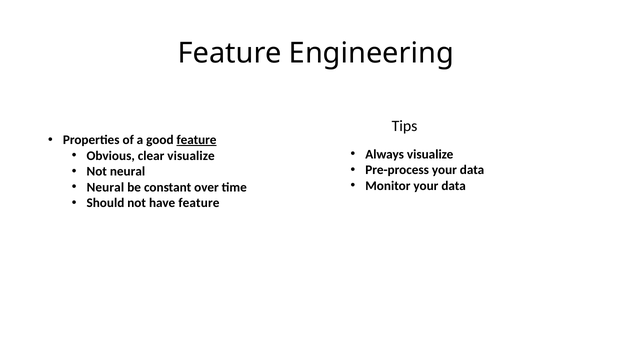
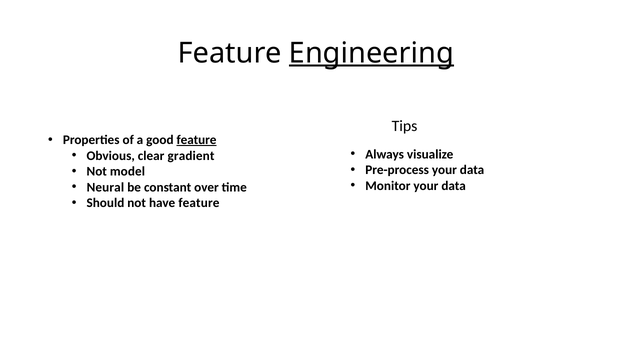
Engineering underline: none -> present
clear visualize: visualize -> gradient
Not neural: neural -> model
